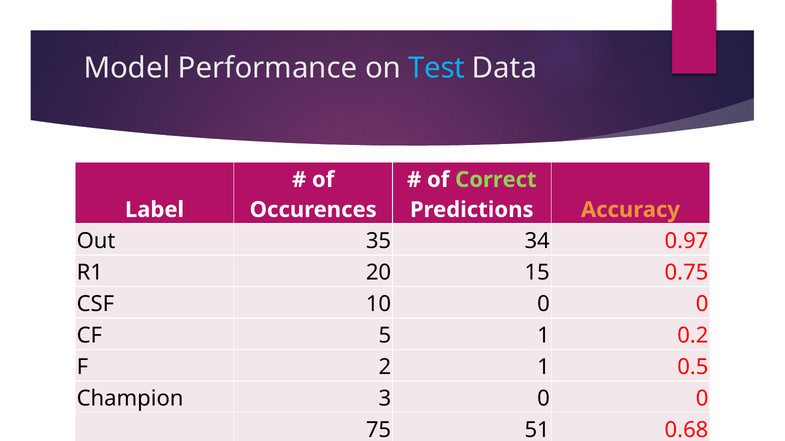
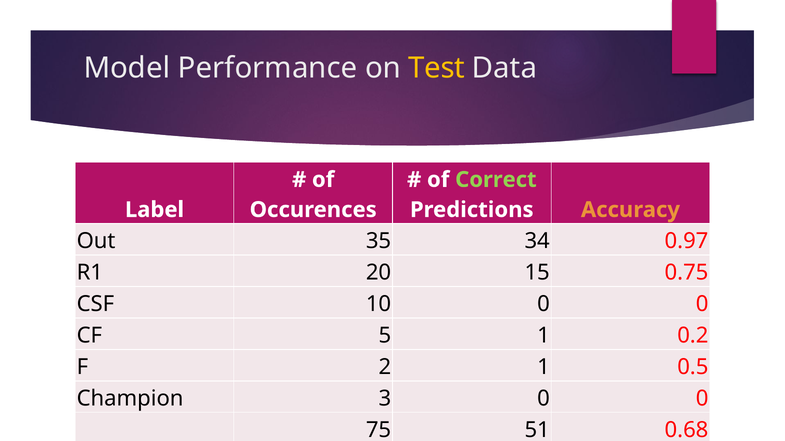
Test colour: light blue -> yellow
